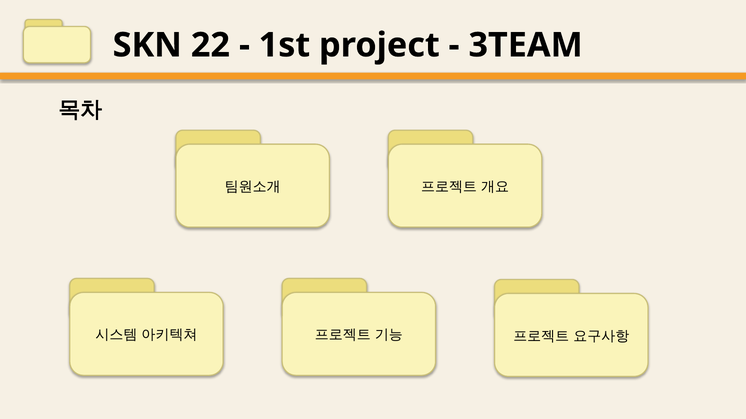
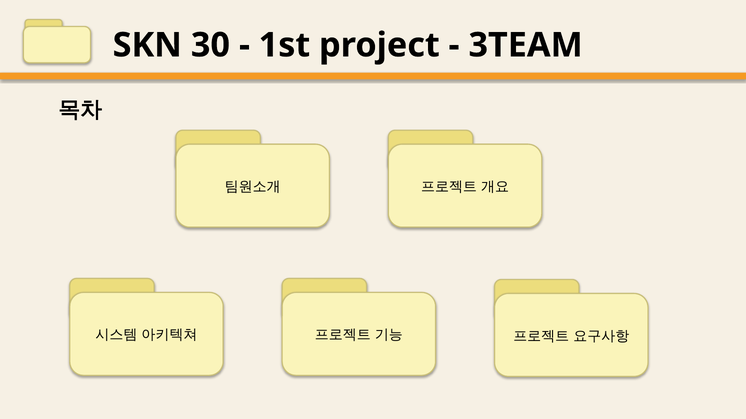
22: 22 -> 30
